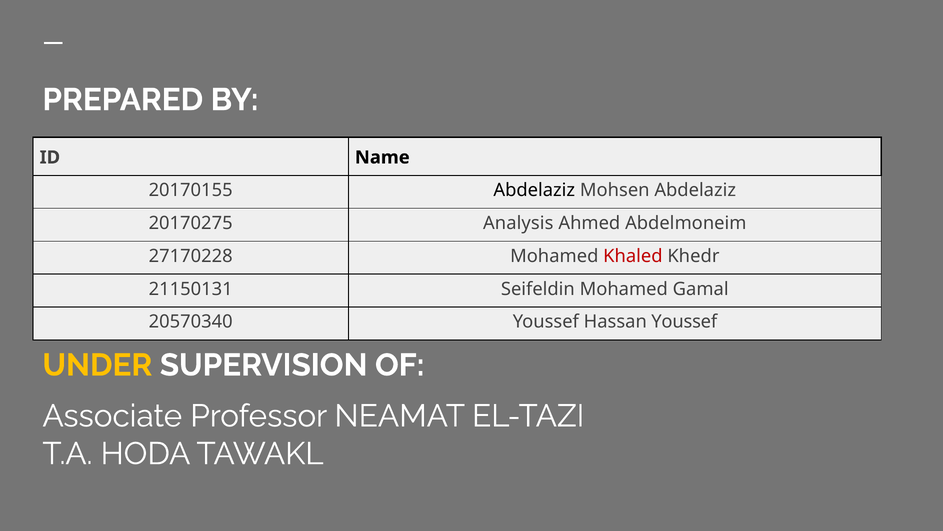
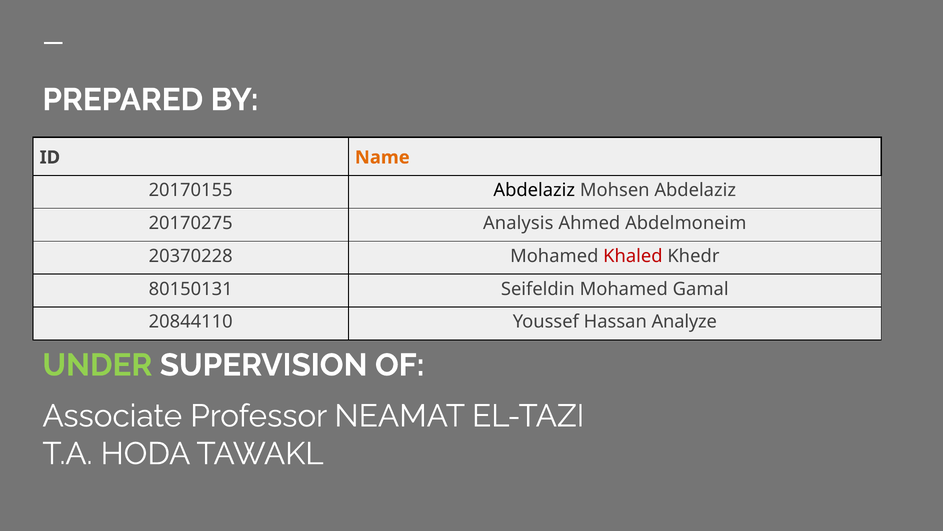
Name colour: black -> orange
27170228: 27170228 -> 20370228
21150131: 21150131 -> 80150131
20570340: 20570340 -> 20844110
Hassan Youssef: Youssef -> Analyze
UNDER colour: yellow -> light green
